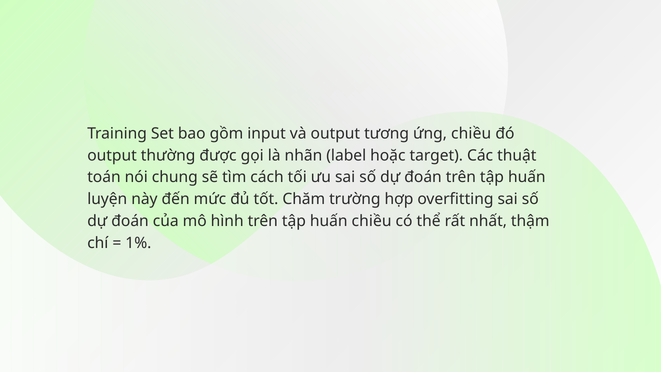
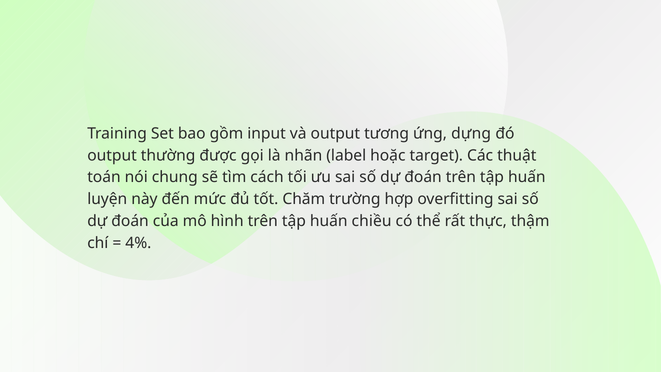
ứng chiều: chiều -> dựng
nhất: nhất -> thực
1%: 1% -> 4%
